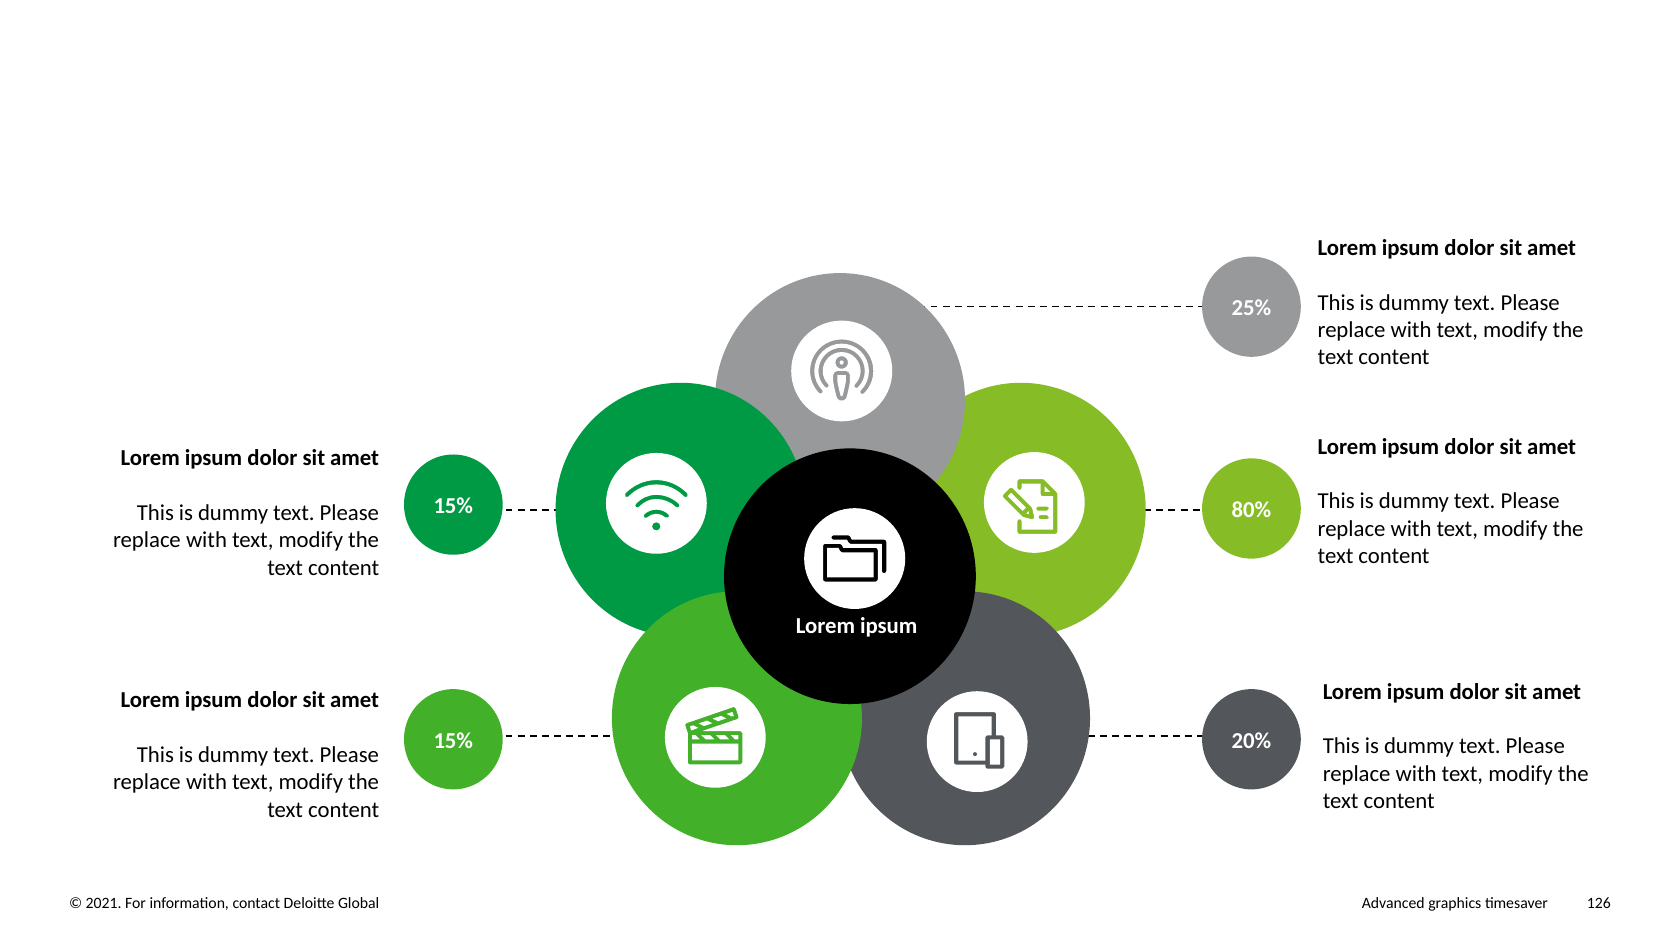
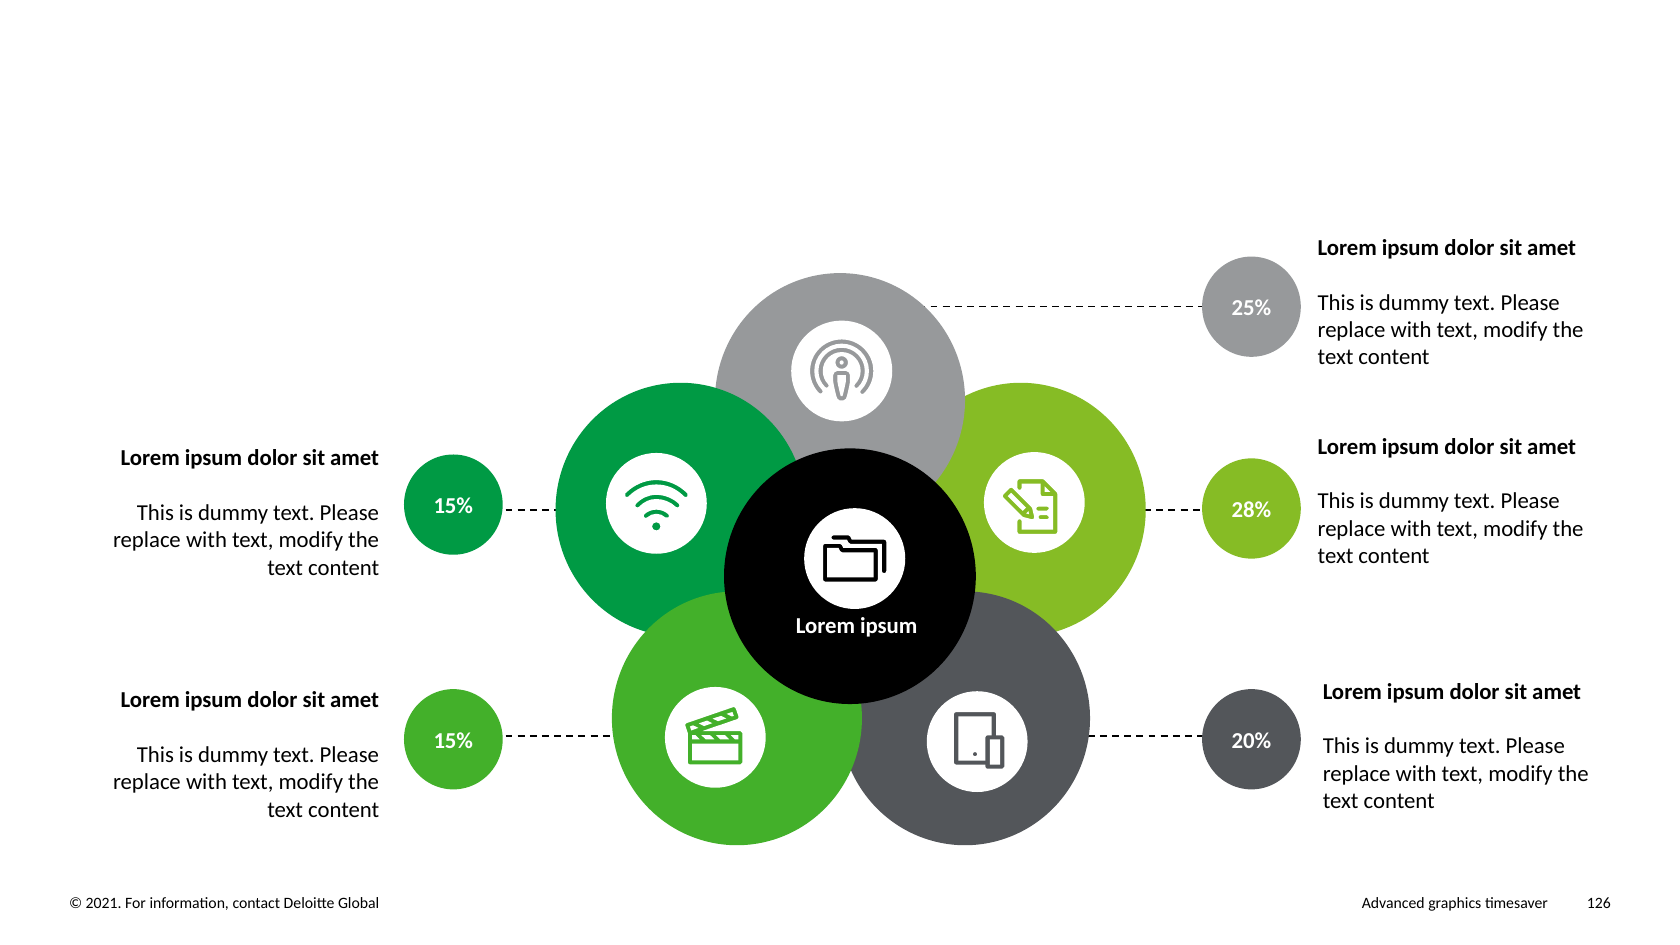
80%: 80% -> 28%
